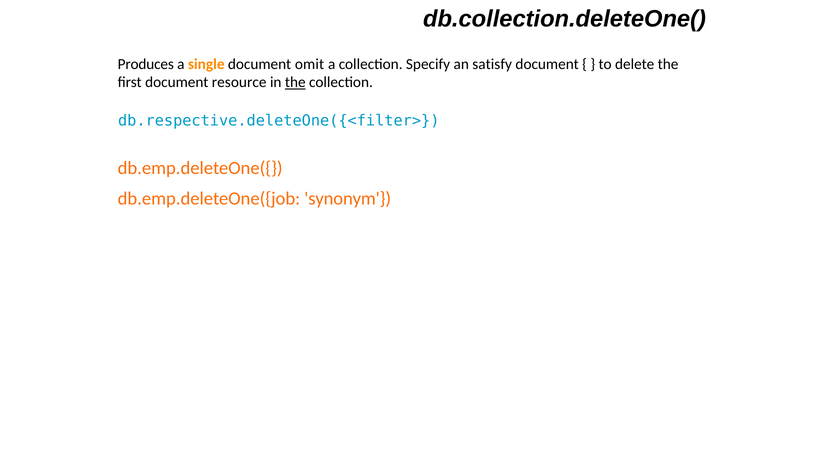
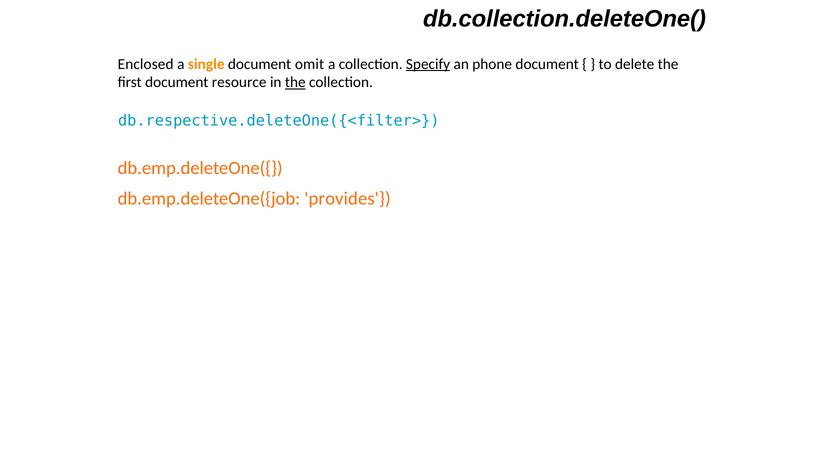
Produces: Produces -> Enclosed
Specify underline: none -> present
satisfy: satisfy -> phone
synonym: synonym -> provides
